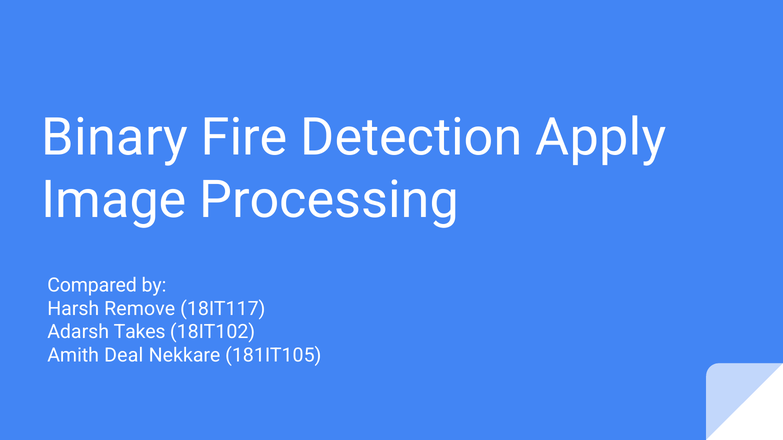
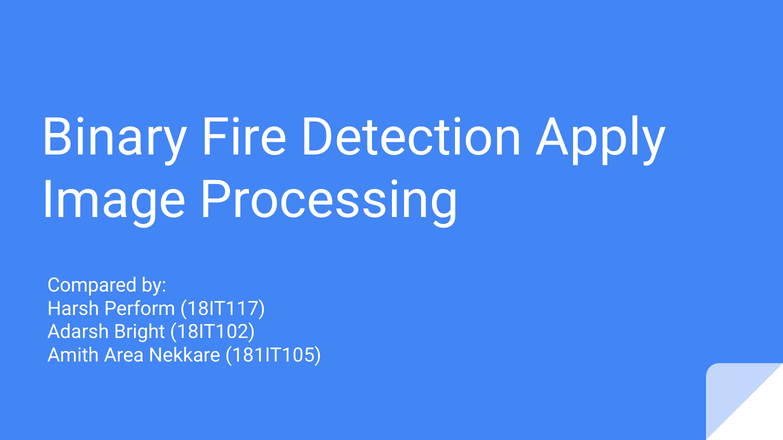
Remove: Remove -> Perform
Takes: Takes -> Bright
Deal: Deal -> Area
